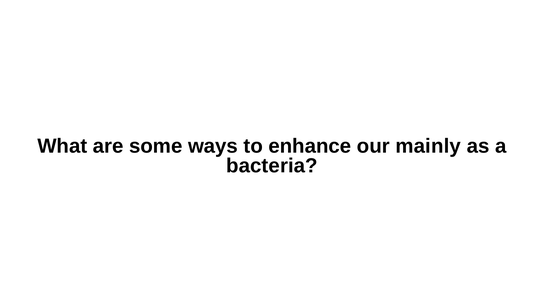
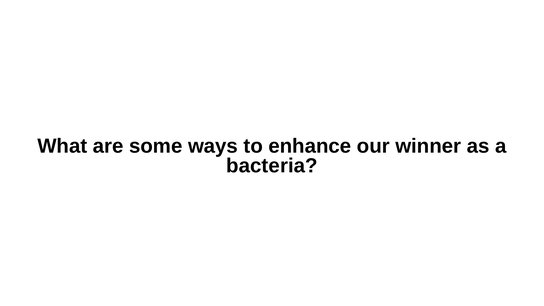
mainly: mainly -> winner
